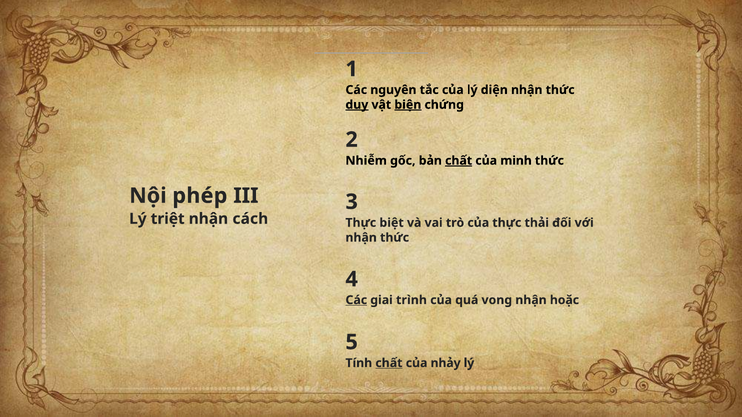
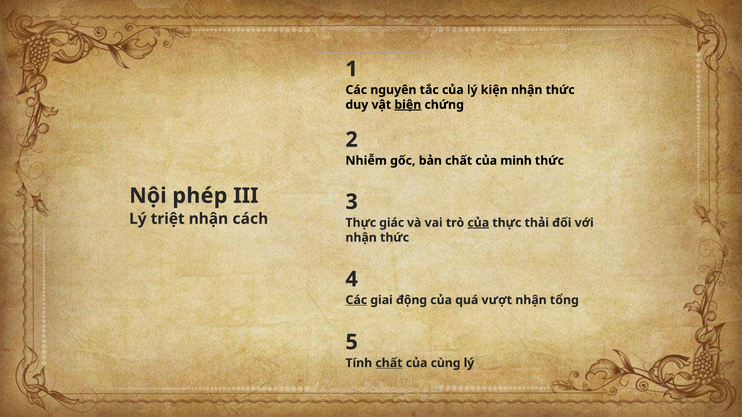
diện: diện -> kiện
duy underline: present -> none
chất at (459, 161) underline: present -> none
biệt: biệt -> giác
của at (478, 223) underline: none -> present
trình: trình -> động
vong: vong -> vượt
hoặc: hoặc -> tổng
nhảy: nhảy -> cùng
